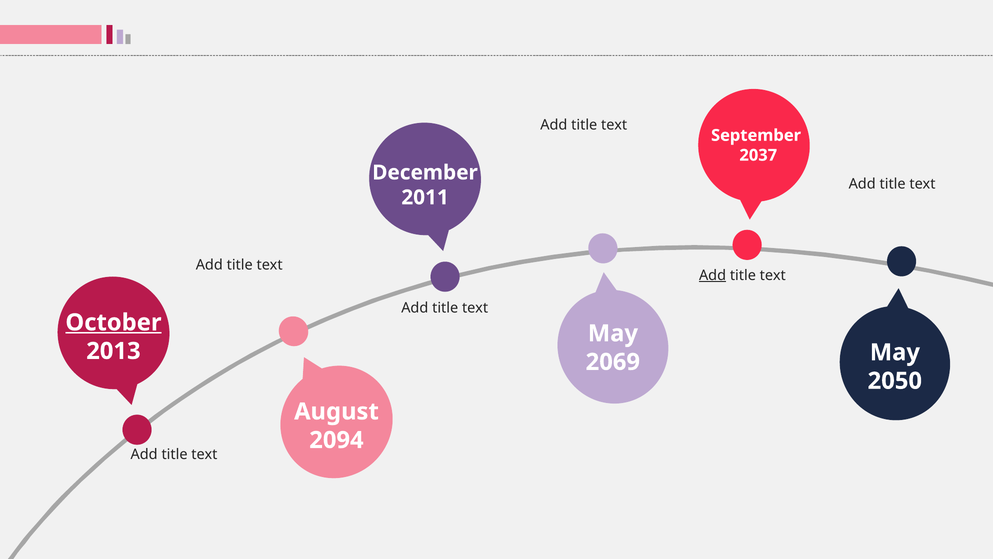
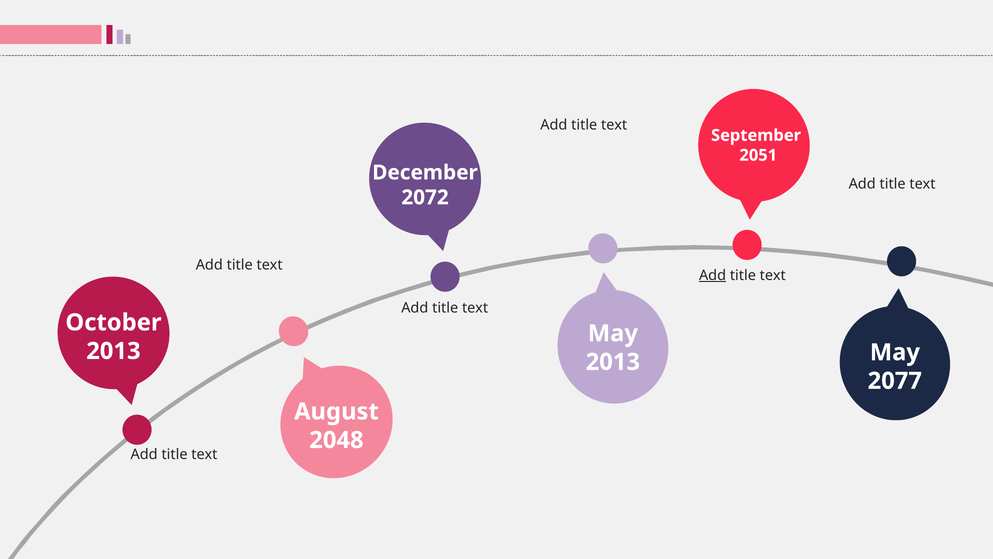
2037: 2037 -> 2051
2011: 2011 -> 2072
October underline: present -> none
2069 at (613, 362): 2069 -> 2013
2050: 2050 -> 2077
2094: 2094 -> 2048
